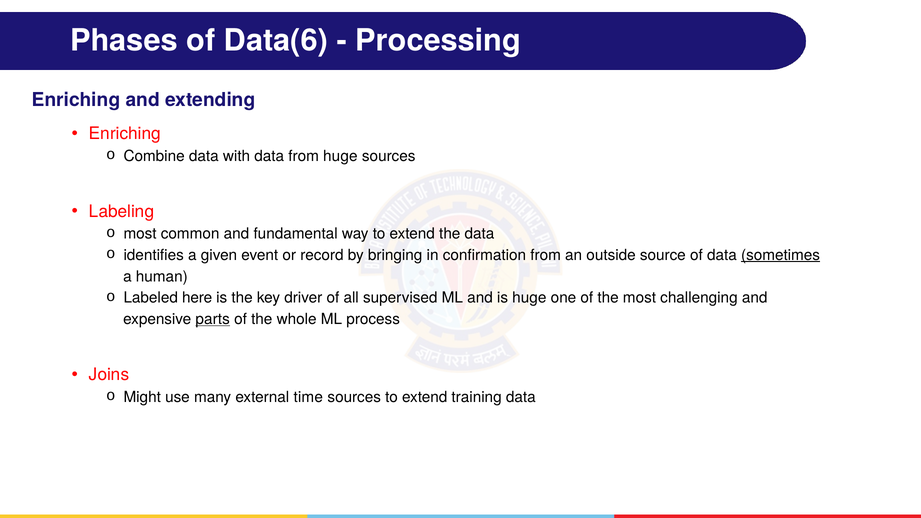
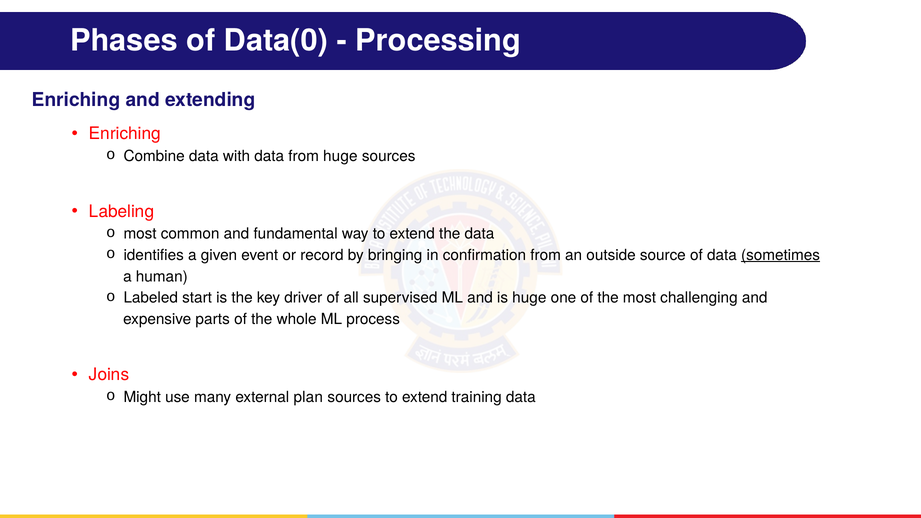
Data(6: Data(6 -> Data(0
here: here -> start
parts underline: present -> none
time: time -> plan
